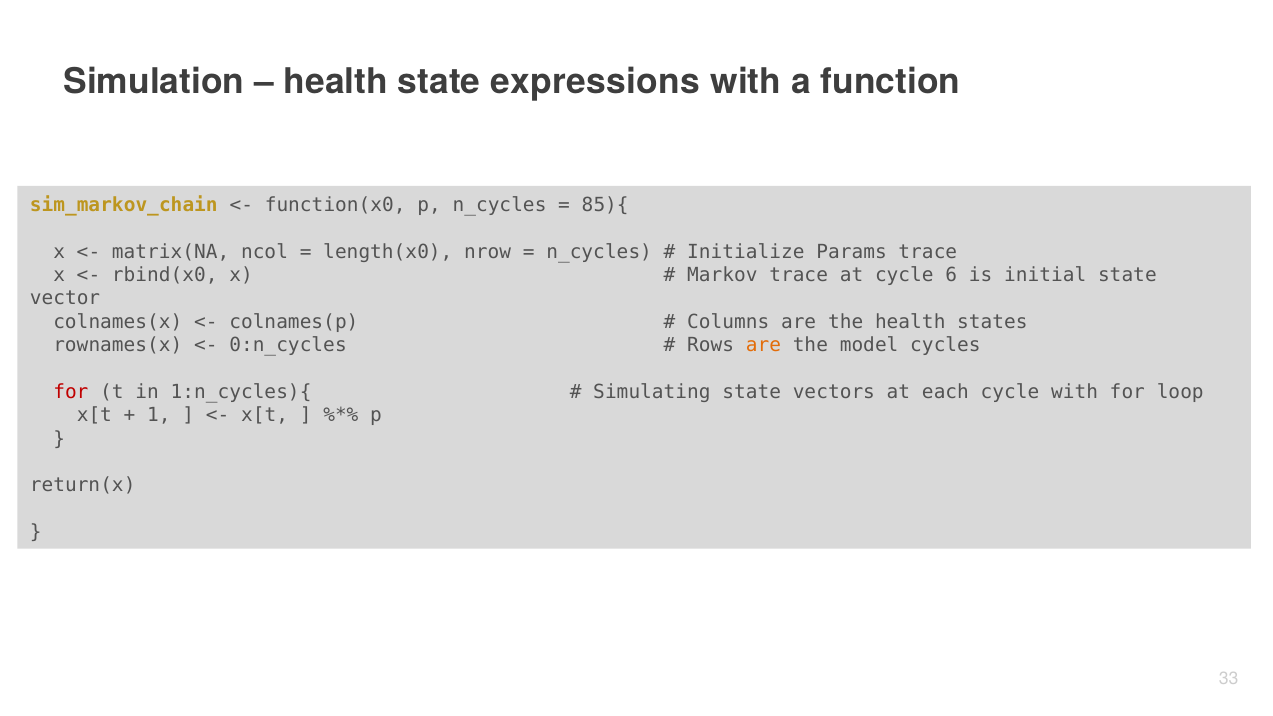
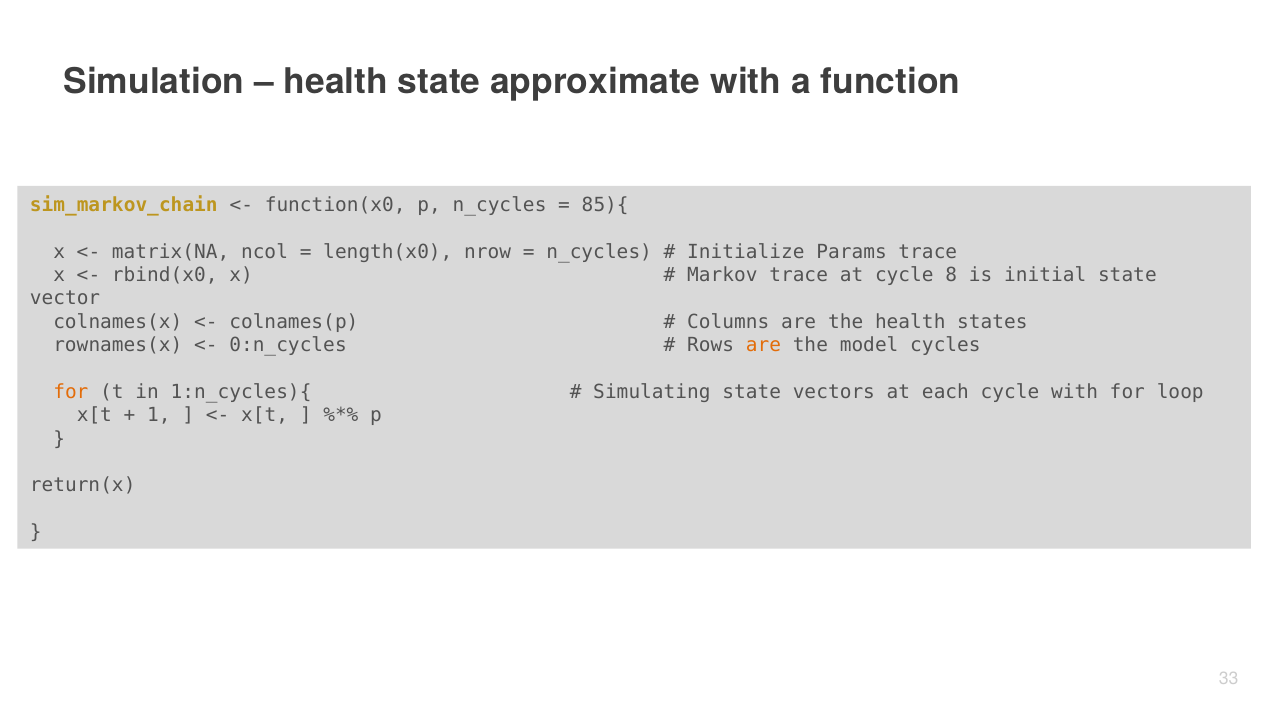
expressions: expressions -> approximate
6: 6 -> 8
for at (71, 392) colour: red -> orange
